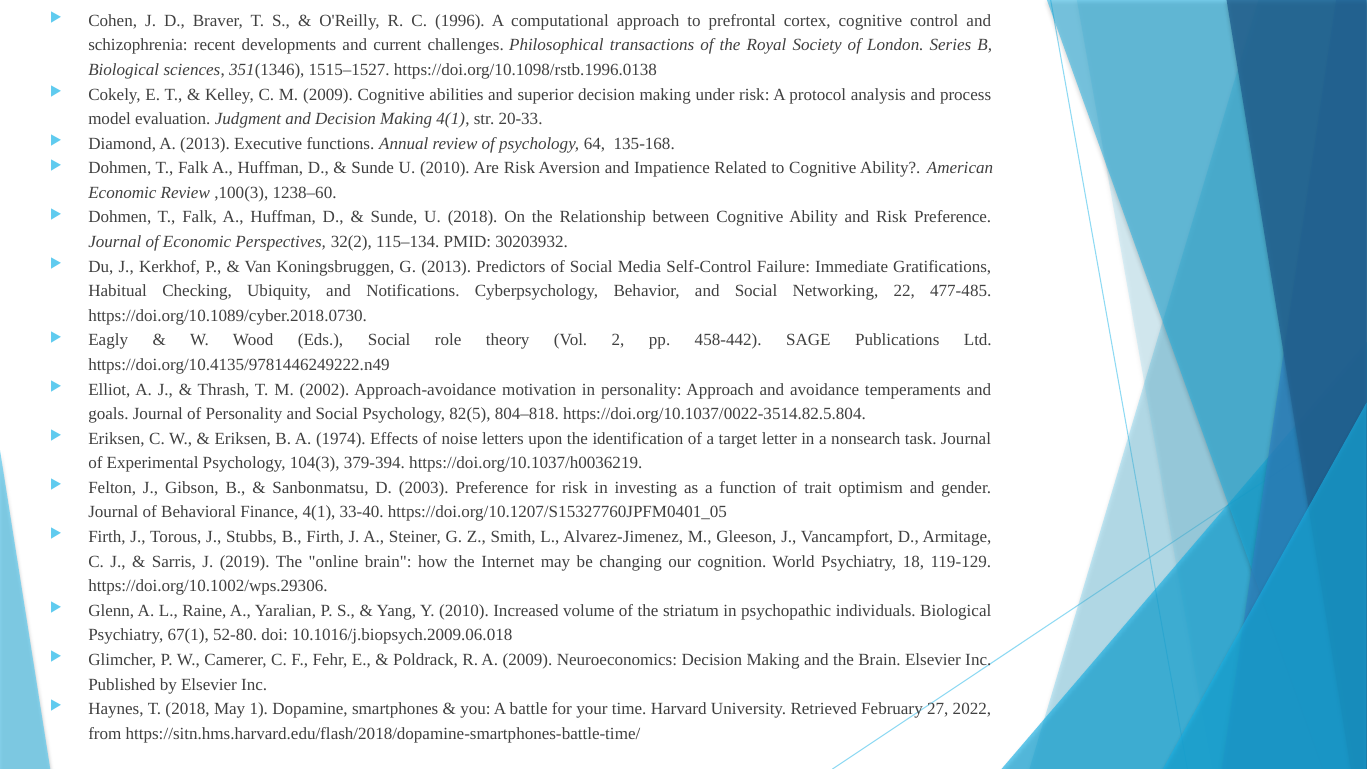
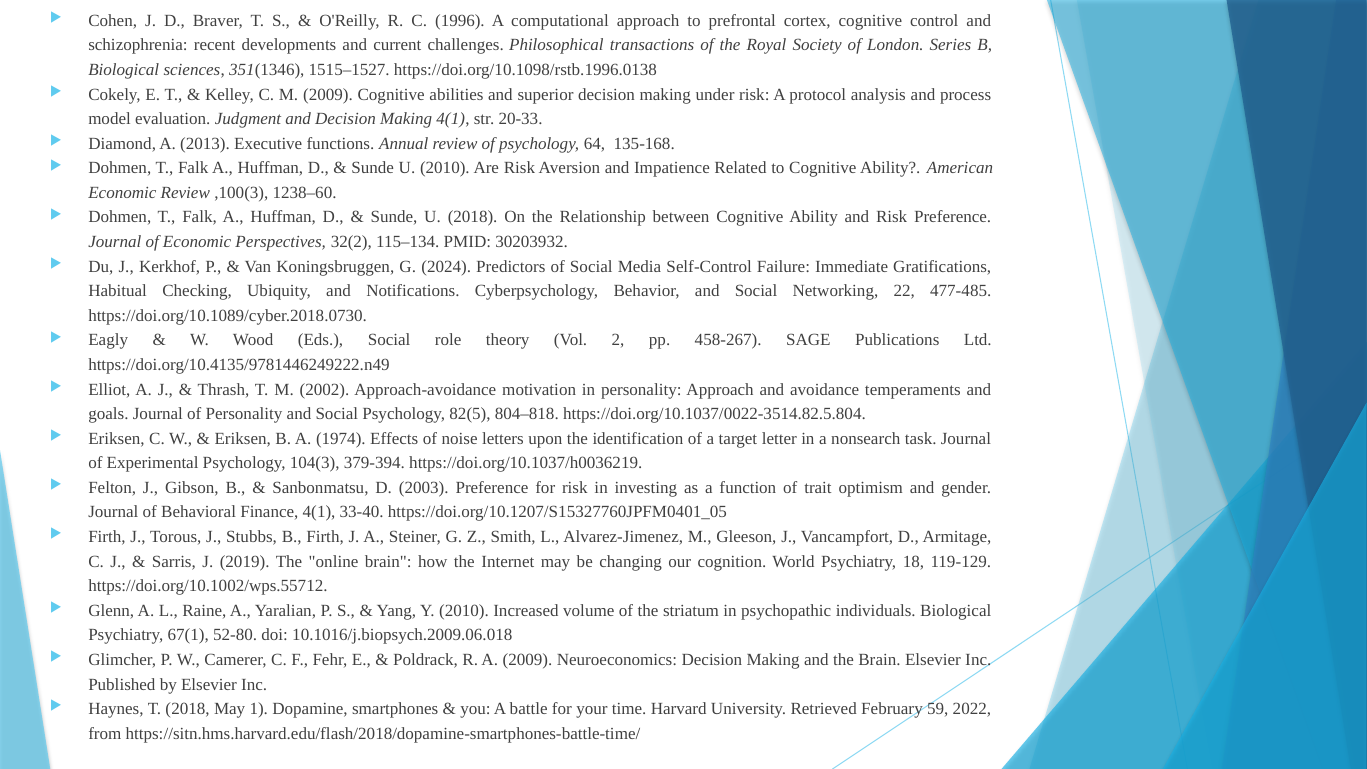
G 2013: 2013 -> 2024
458-442: 458-442 -> 458-267
https://doi.org/10.1002/wps.29306: https://doi.org/10.1002/wps.29306 -> https://doi.org/10.1002/wps.55712
27: 27 -> 59
